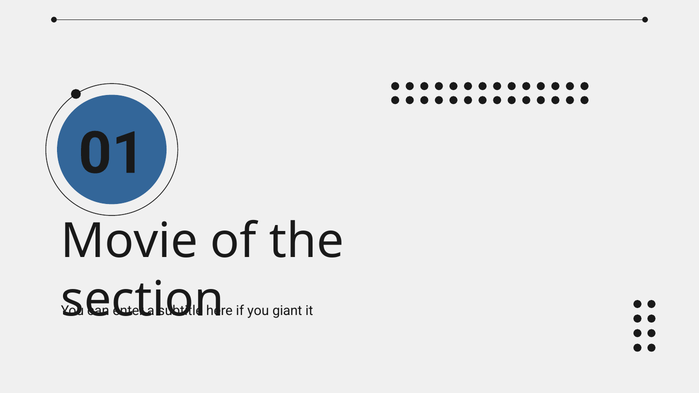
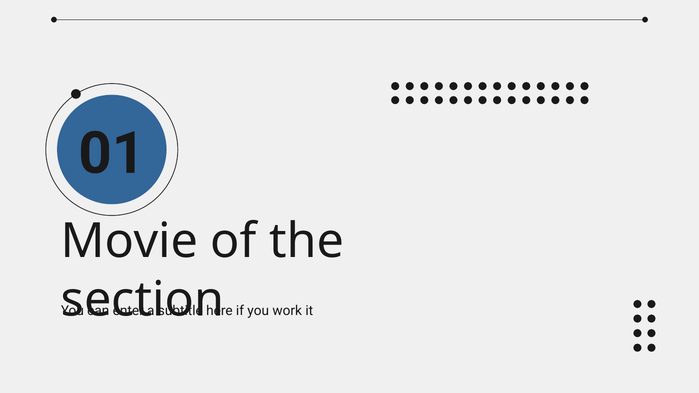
giant: giant -> work
